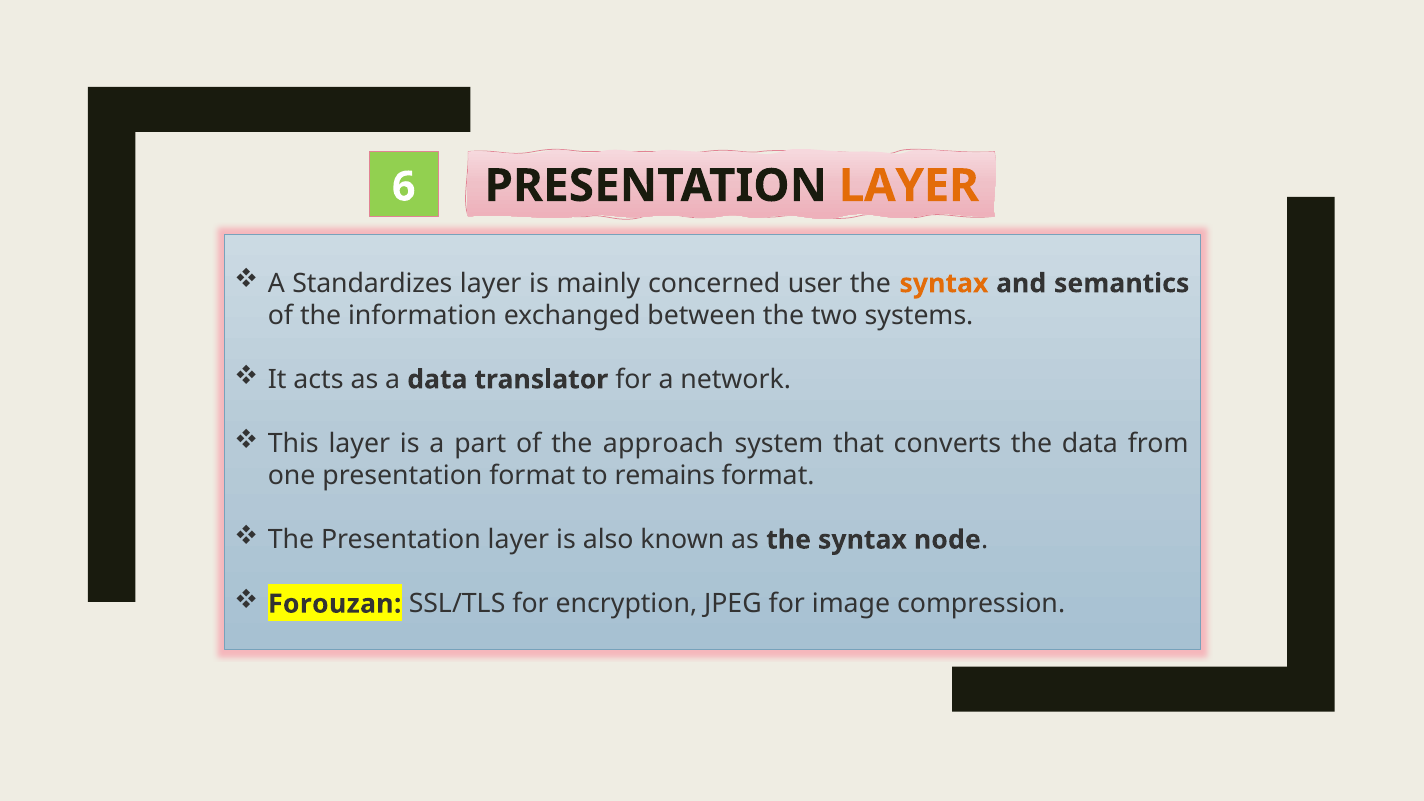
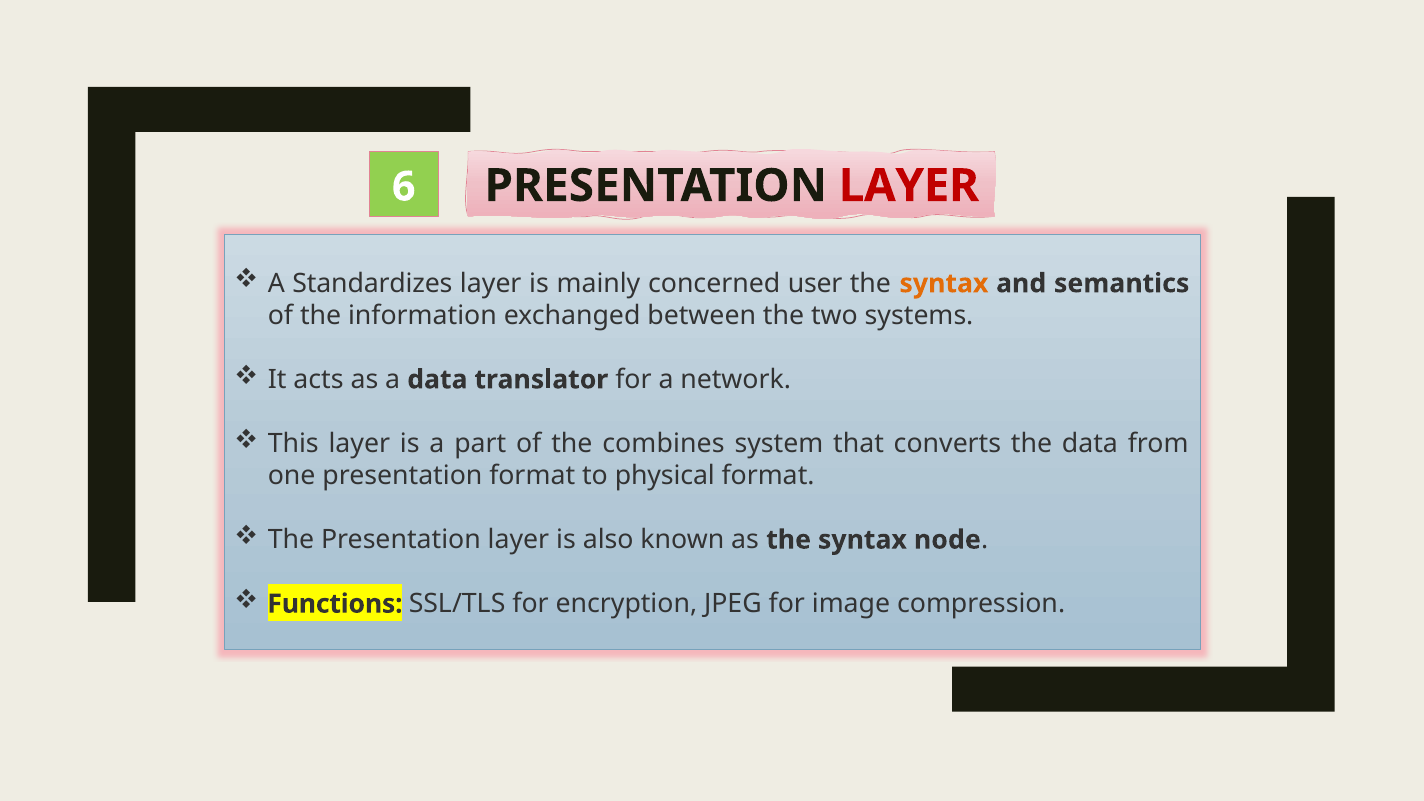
LAYER at (909, 186) colour: orange -> red
approach: approach -> combines
remains: remains -> physical
Forouzan: Forouzan -> Functions
